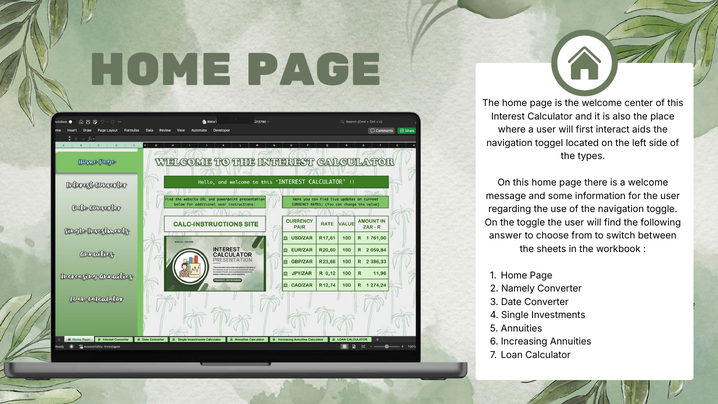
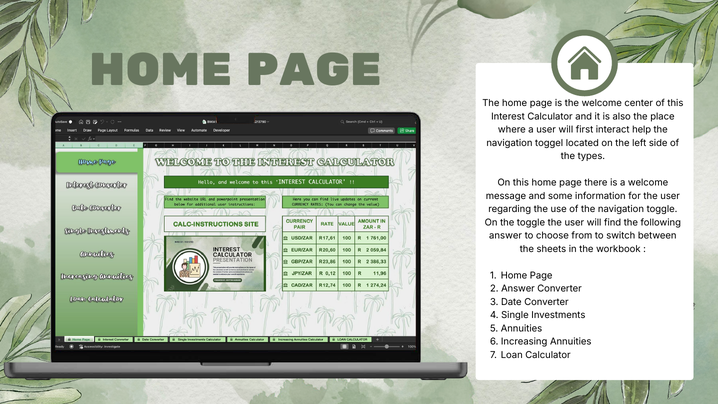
aids: aids -> help
Namely at (518, 289): Namely -> Answer
